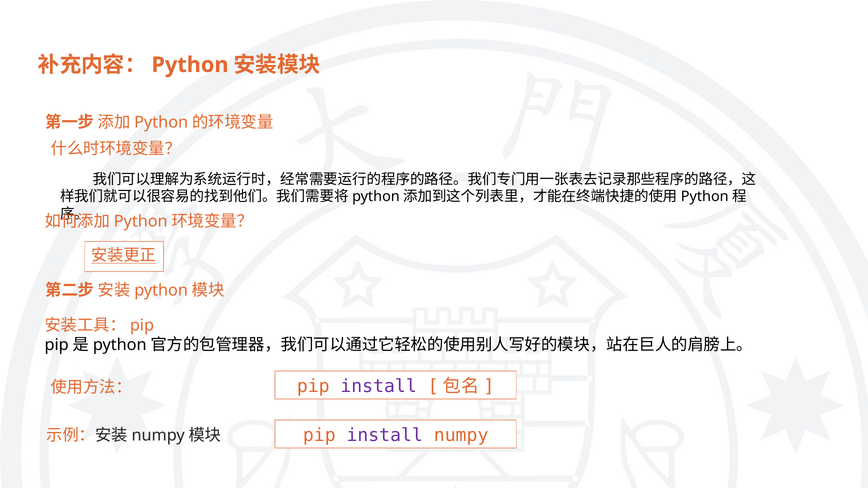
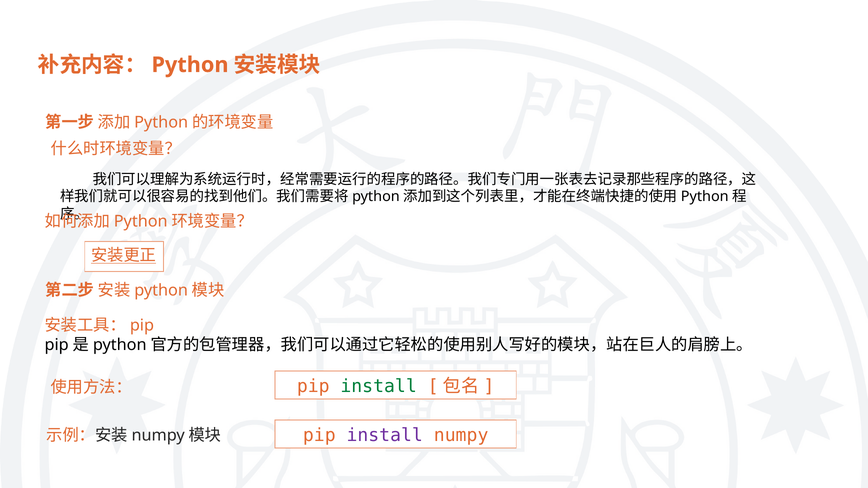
install at (379, 386) colour: purple -> green
